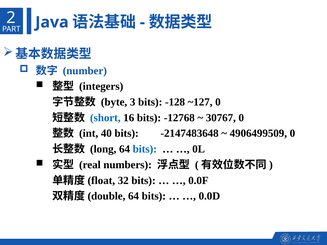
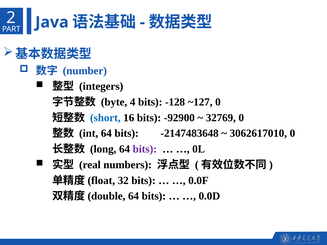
3: 3 -> 4
-12768: -12768 -> -92900
30767: 30767 -> 32769
int 40: 40 -> 64
4906499509: 4906499509 -> 3062617010
bits at (145, 149) colour: blue -> purple
